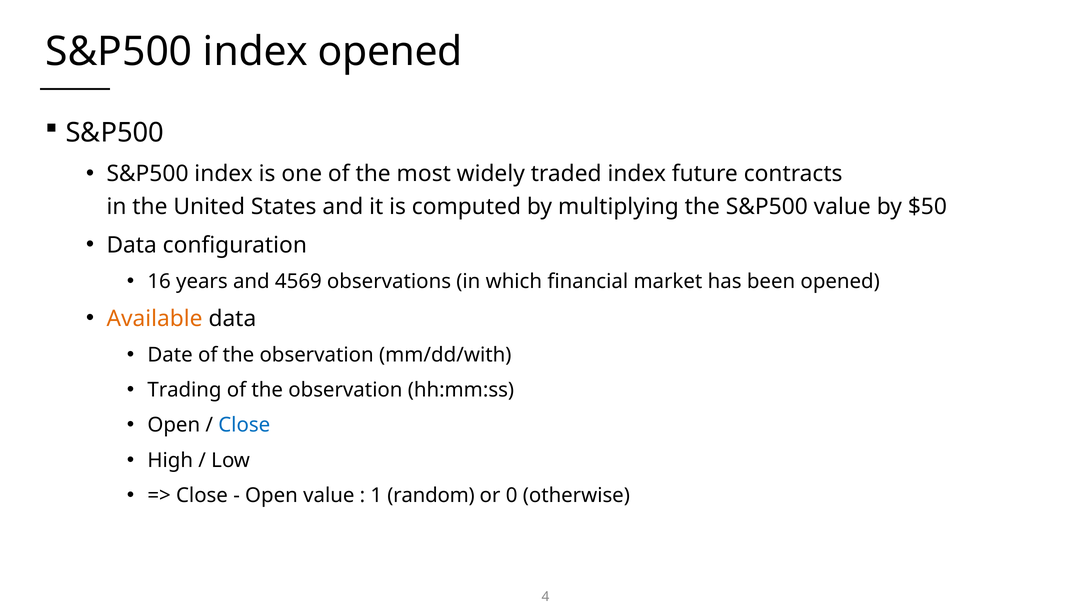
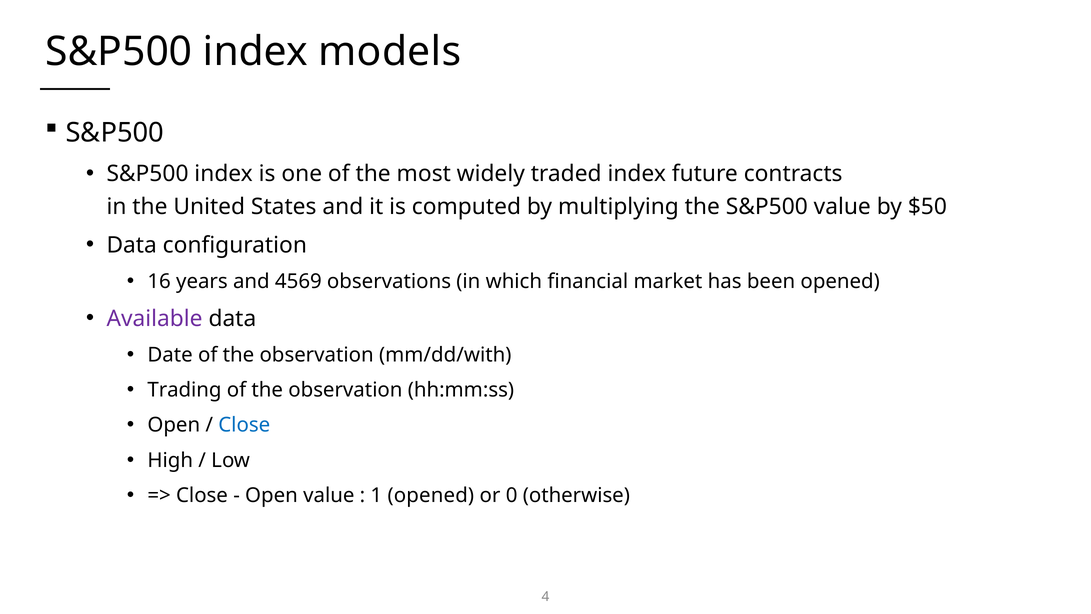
index opened: opened -> models
Available colour: orange -> purple
1 random: random -> opened
